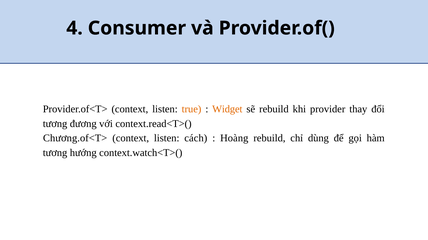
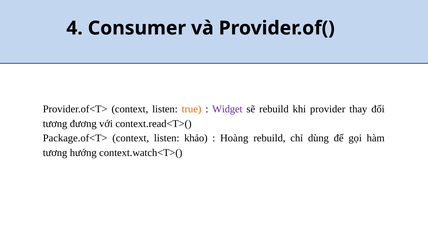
Widget colour: orange -> purple
Chương.of<T>: Chương.of<T> -> Package.of<T>
cách: cách -> khảo
